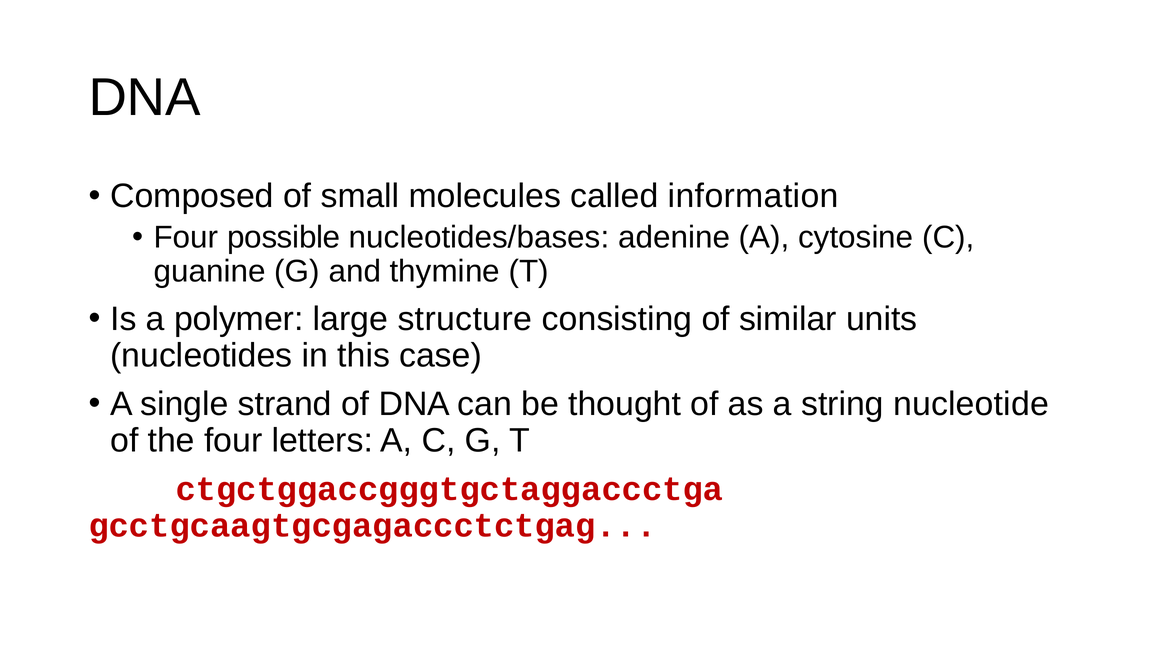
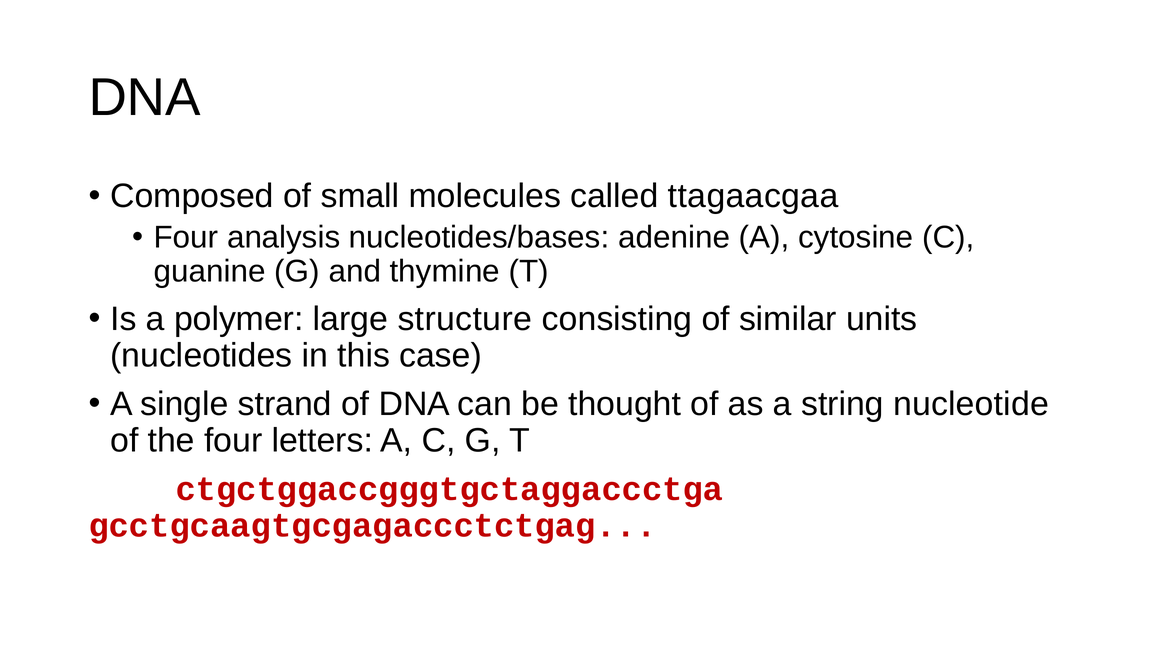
information: information -> ttagaacgaa
possible: possible -> analysis
